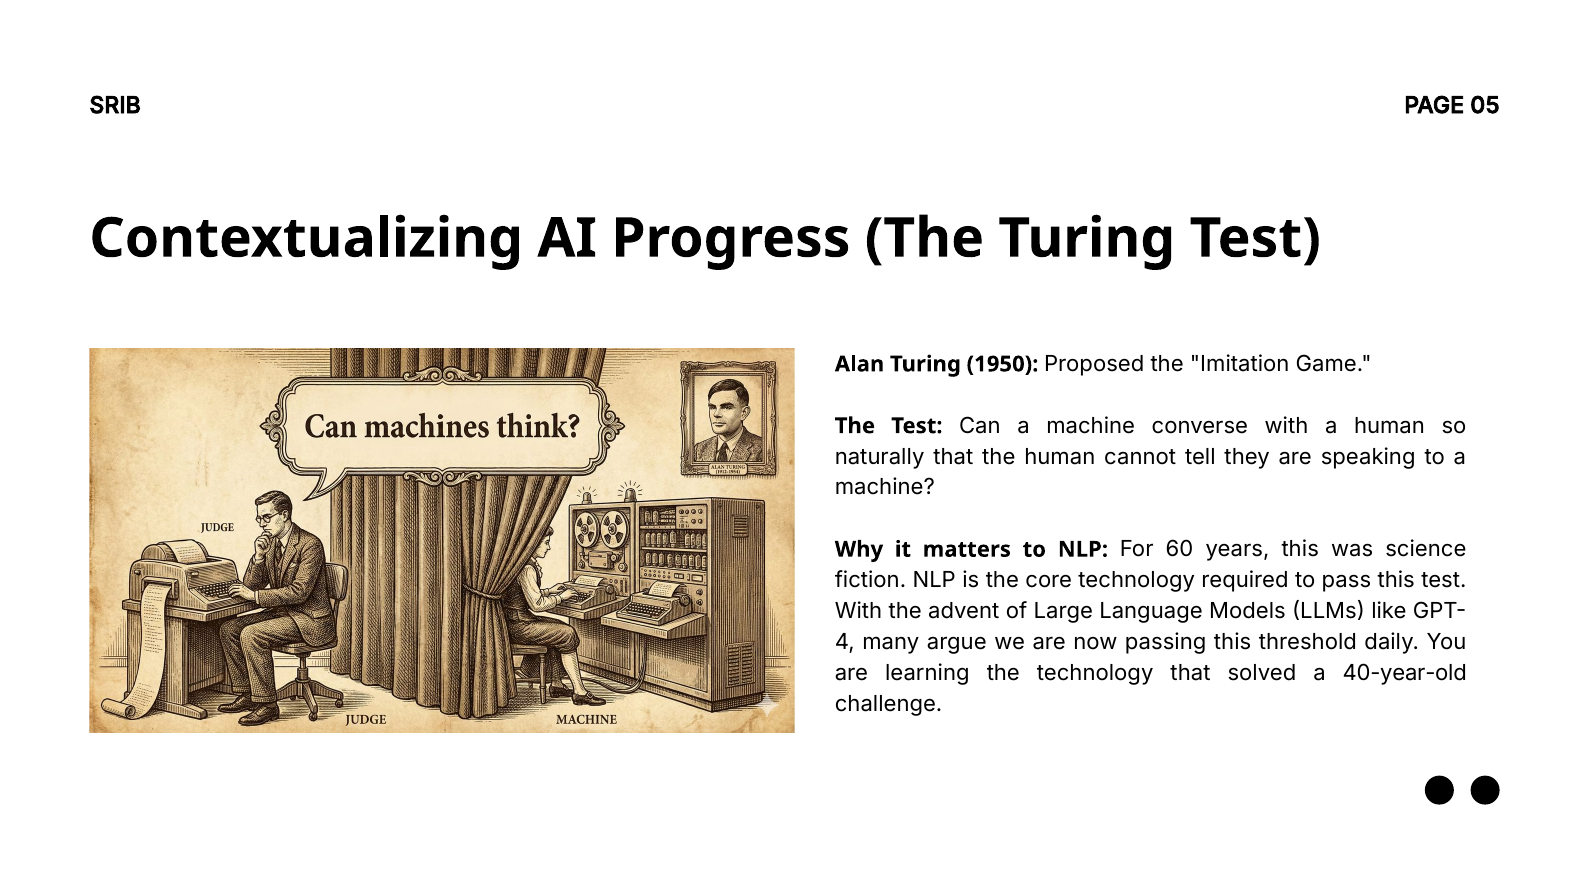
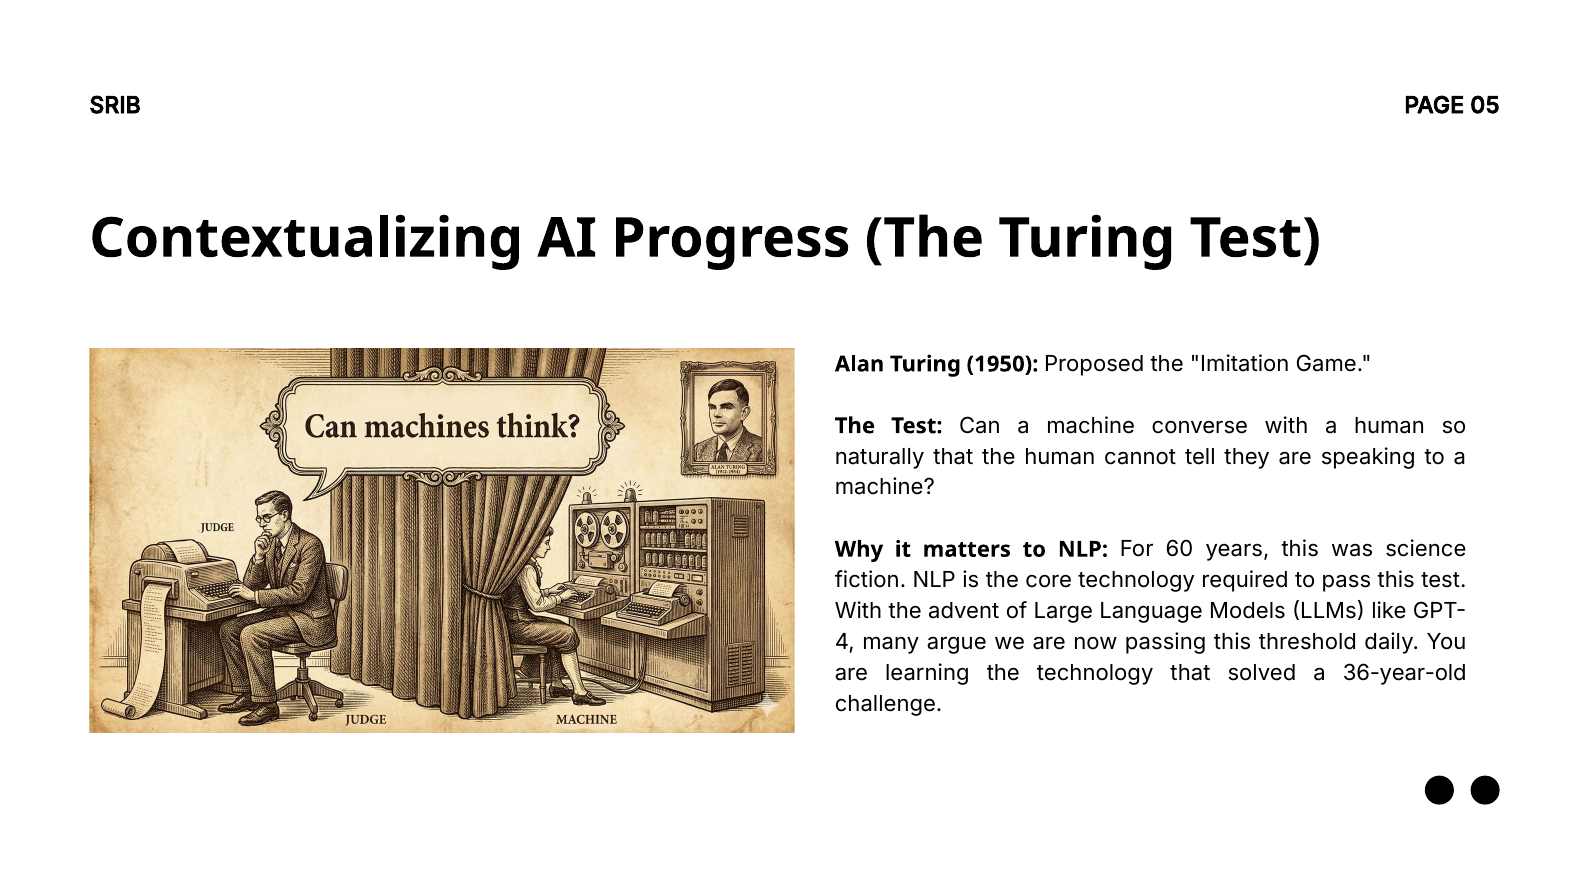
40-year-old: 40-year-old -> 36-year-old
